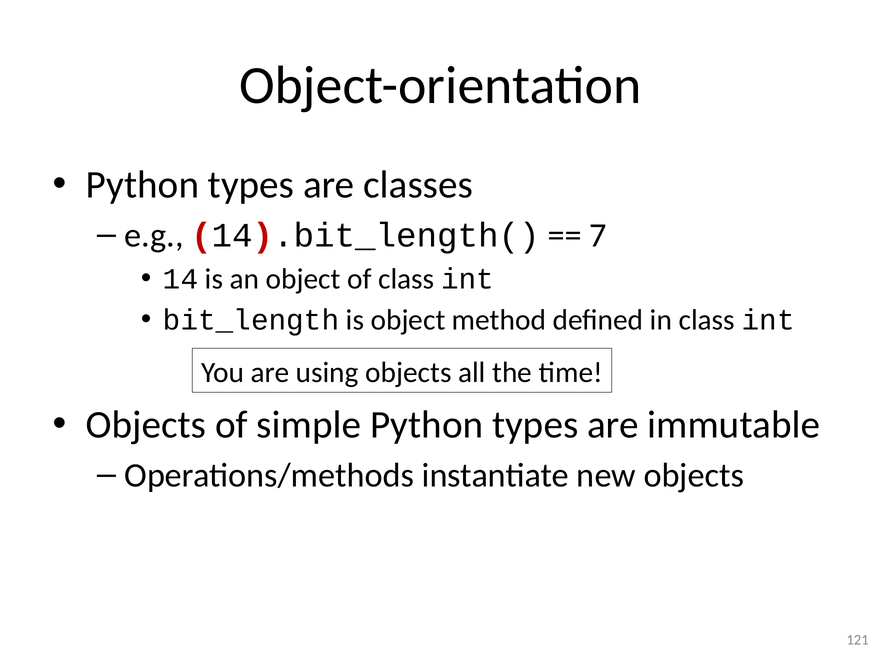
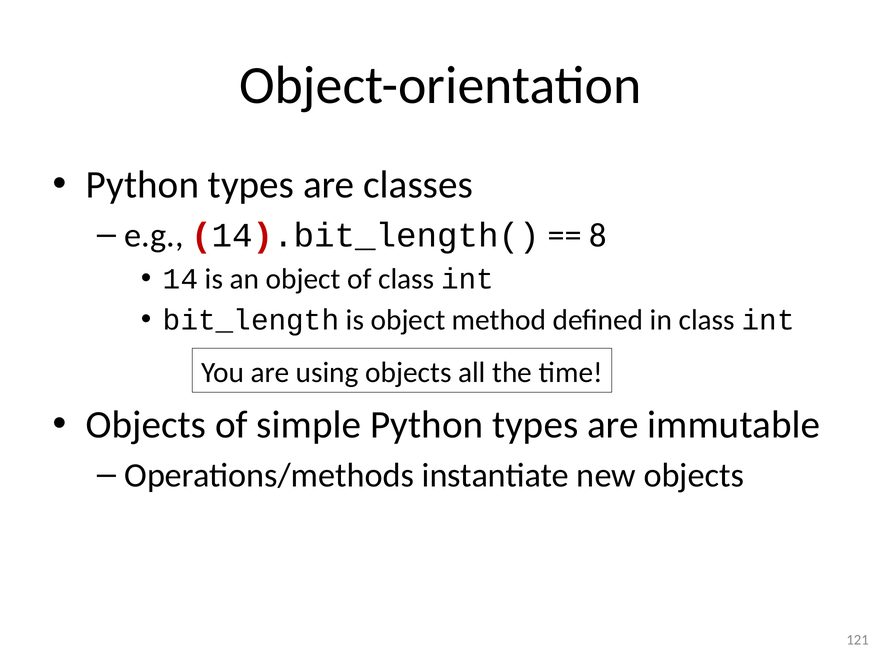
7: 7 -> 8
